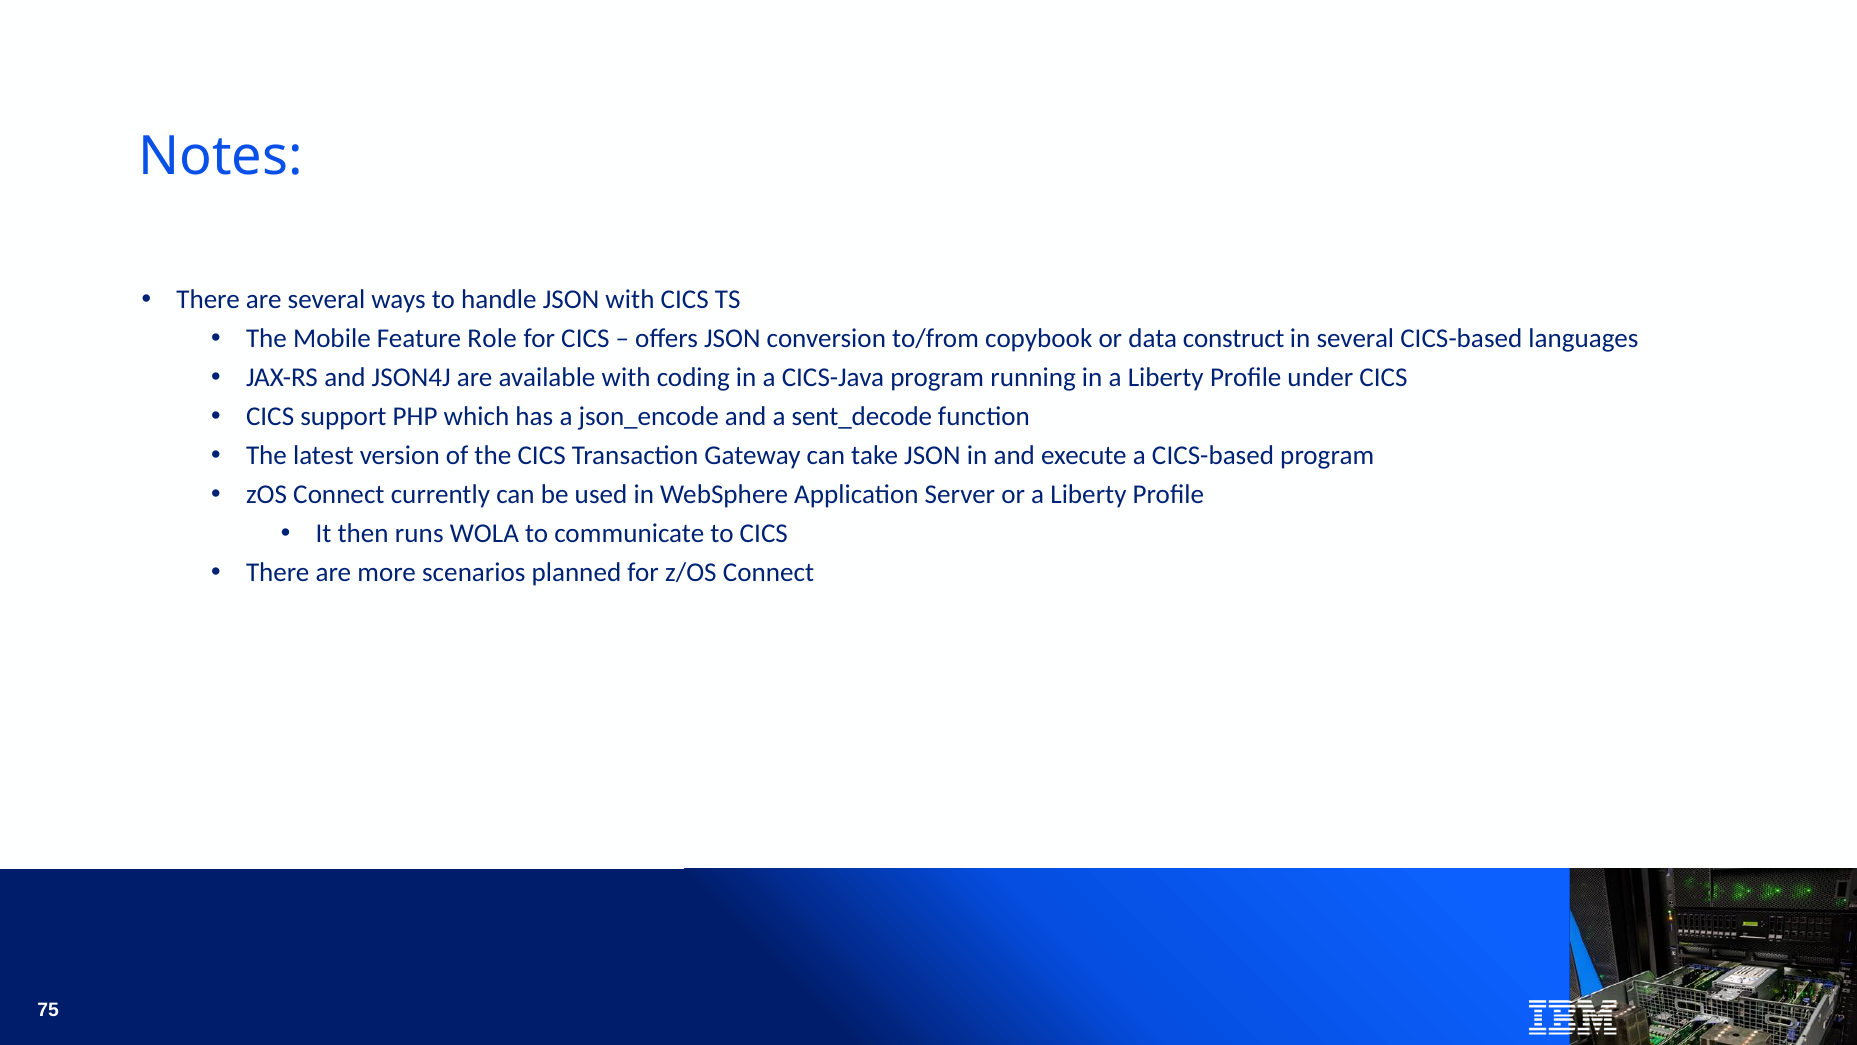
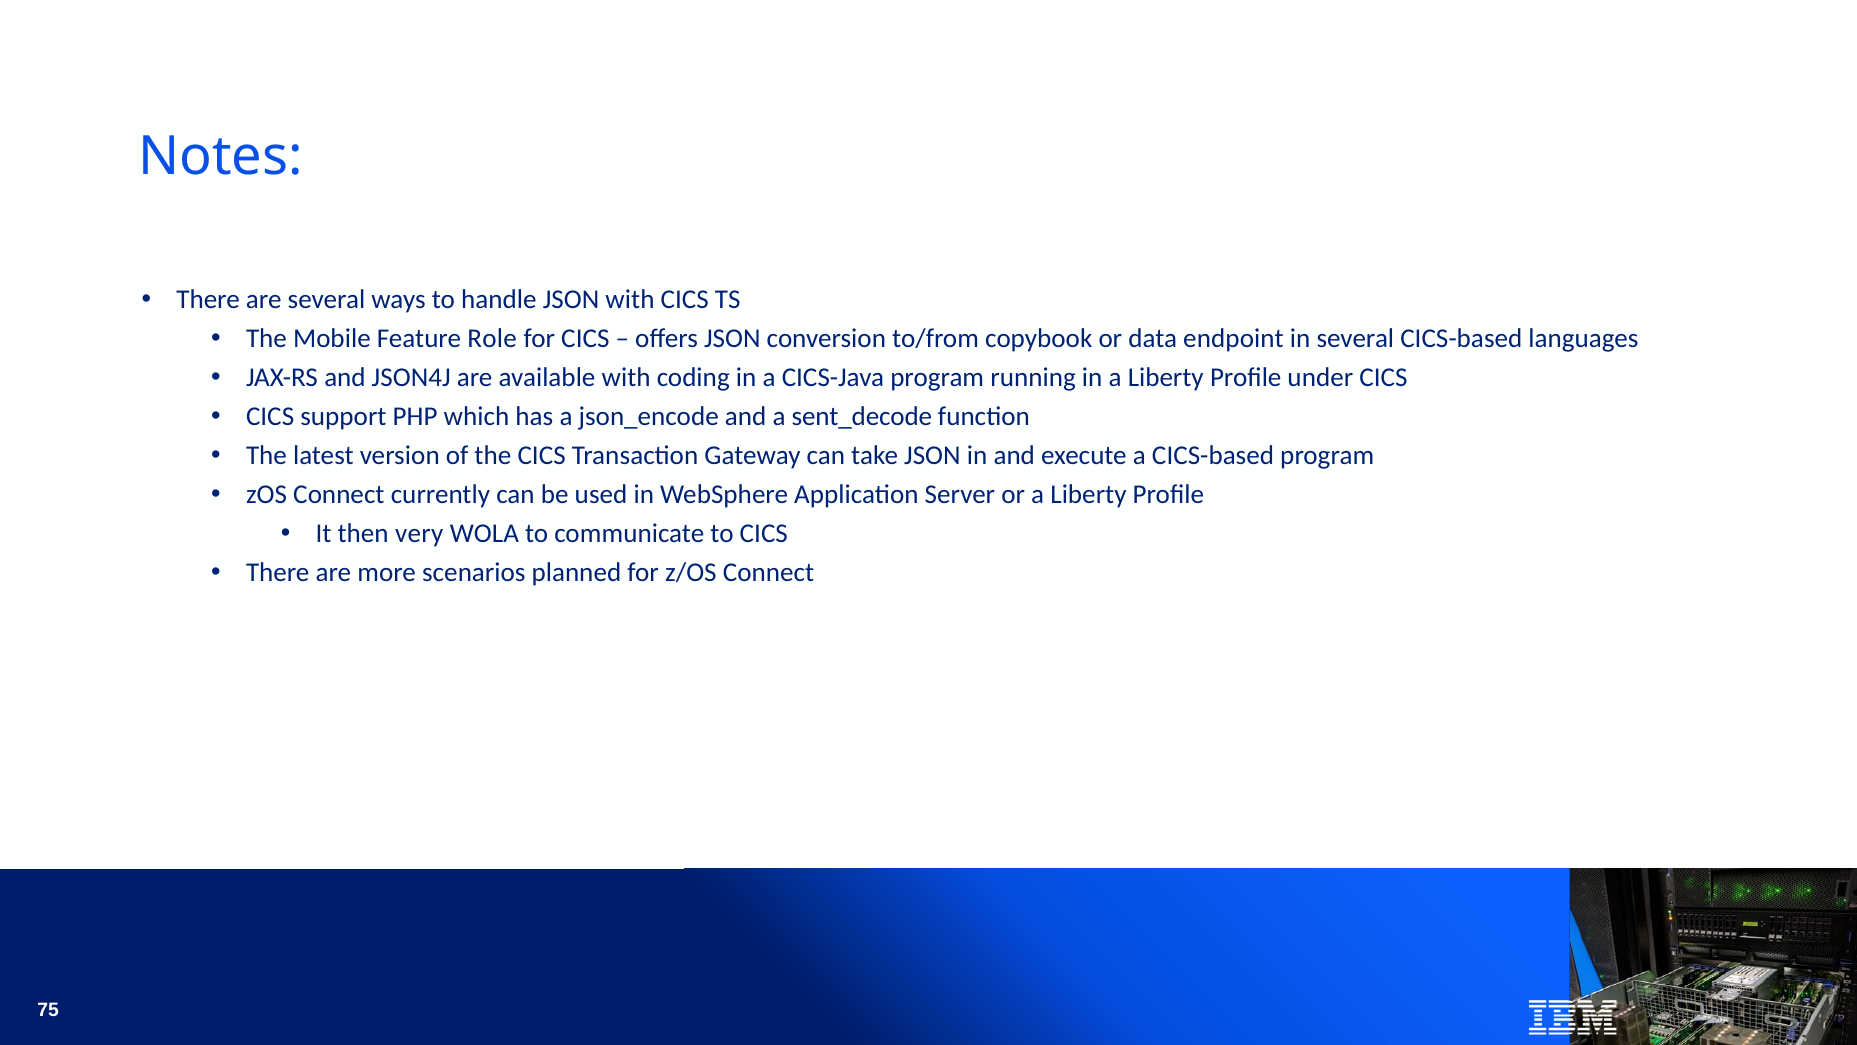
construct: construct -> endpoint
runs: runs -> very
